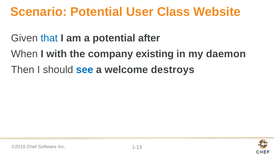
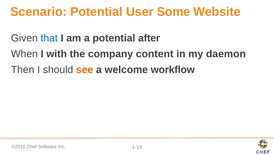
Class: Class -> Some
existing: existing -> content
see colour: blue -> orange
destroys: destroys -> workflow
